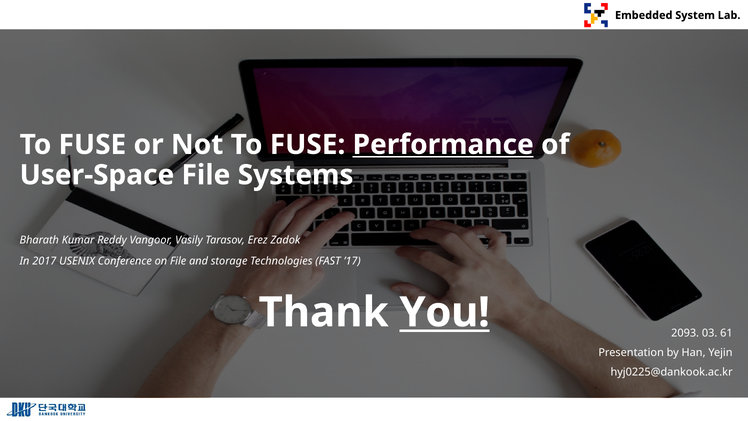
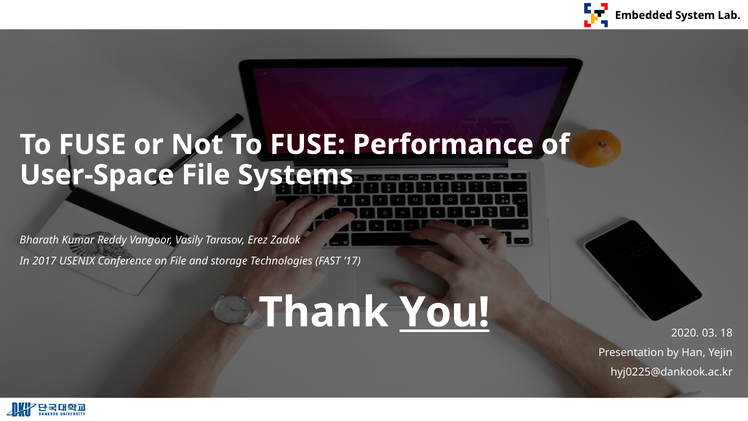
Performance underline: present -> none
2093: 2093 -> 2020
61: 61 -> 18
